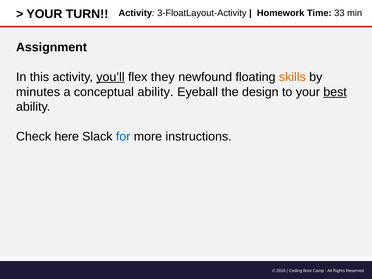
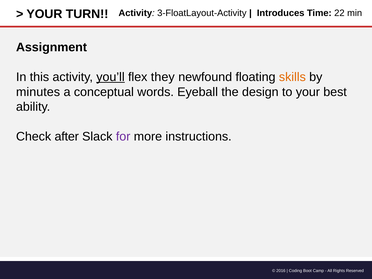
Homework: Homework -> Introduces
33: 33 -> 22
conceptual ability: ability -> words
best underline: present -> none
here: here -> after
for colour: blue -> purple
